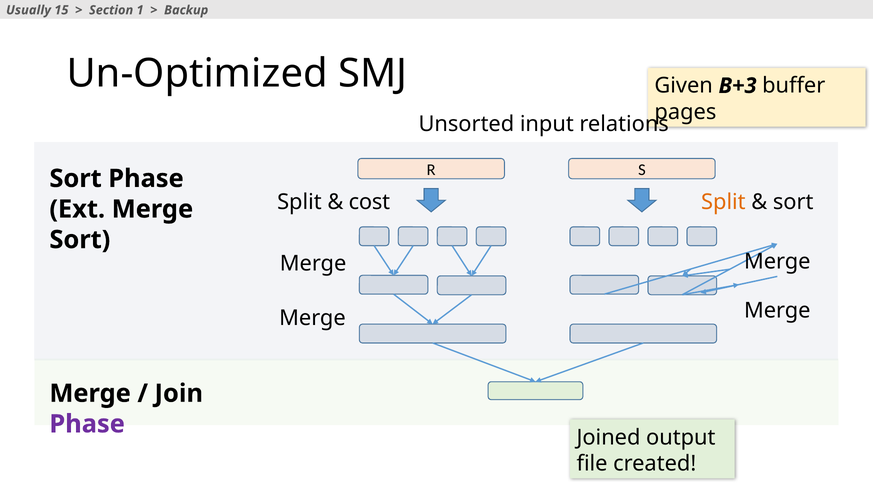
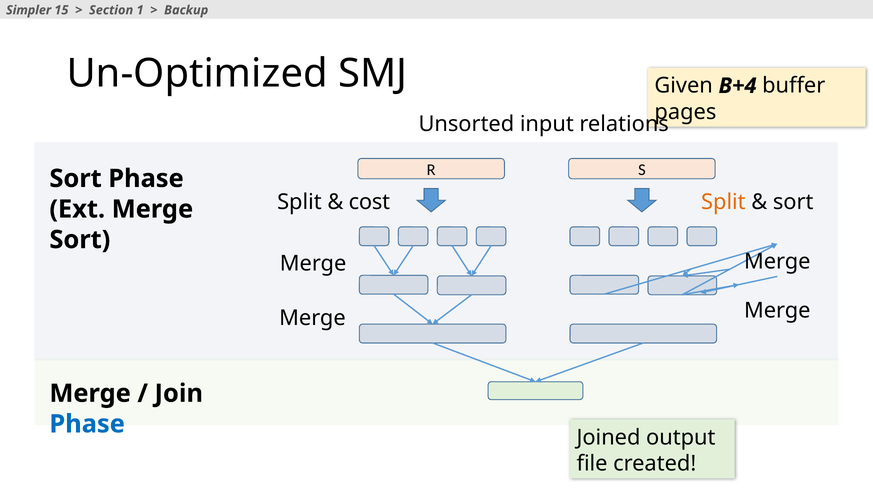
Usually: Usually -> Simpler
B+3: B+3 -> B+4
Phase at (87, 424) colour: purple -> blue
